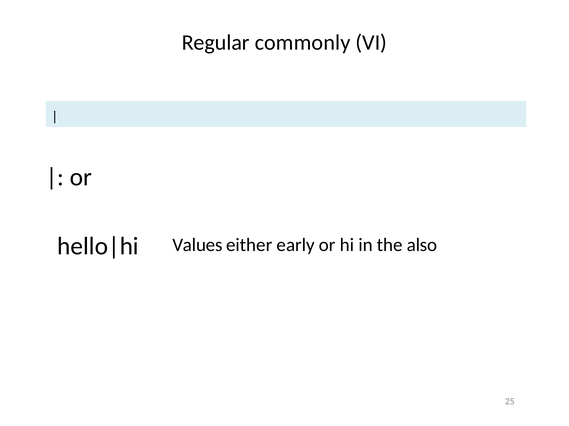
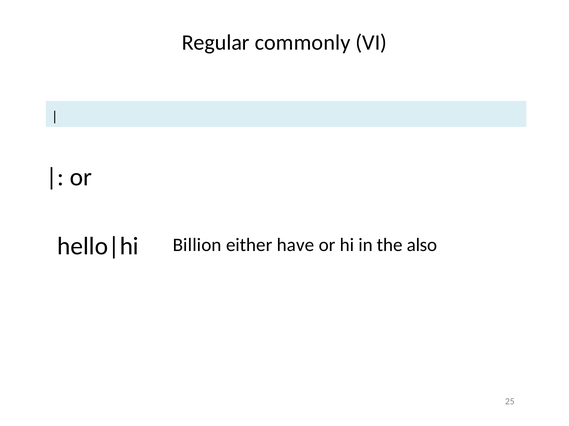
Values: Values -> Billion
early: early -> have
